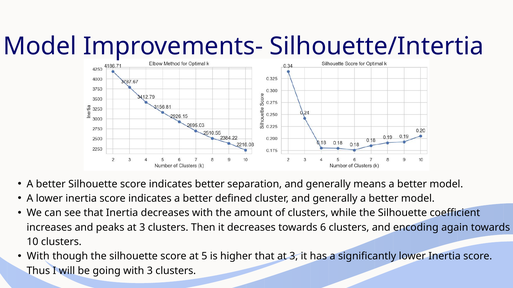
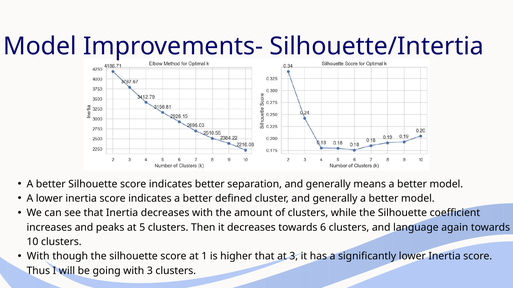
peaks at 3: 3 -> 5
encoding: encoding -> language
5: 5 -> 1
